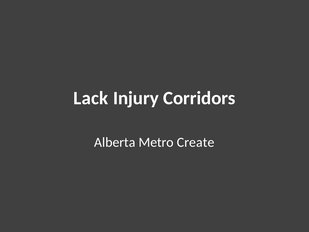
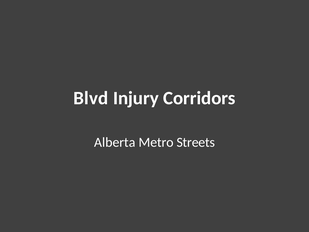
Lack: Lack -> Blvd
Create: Create -> Streets
